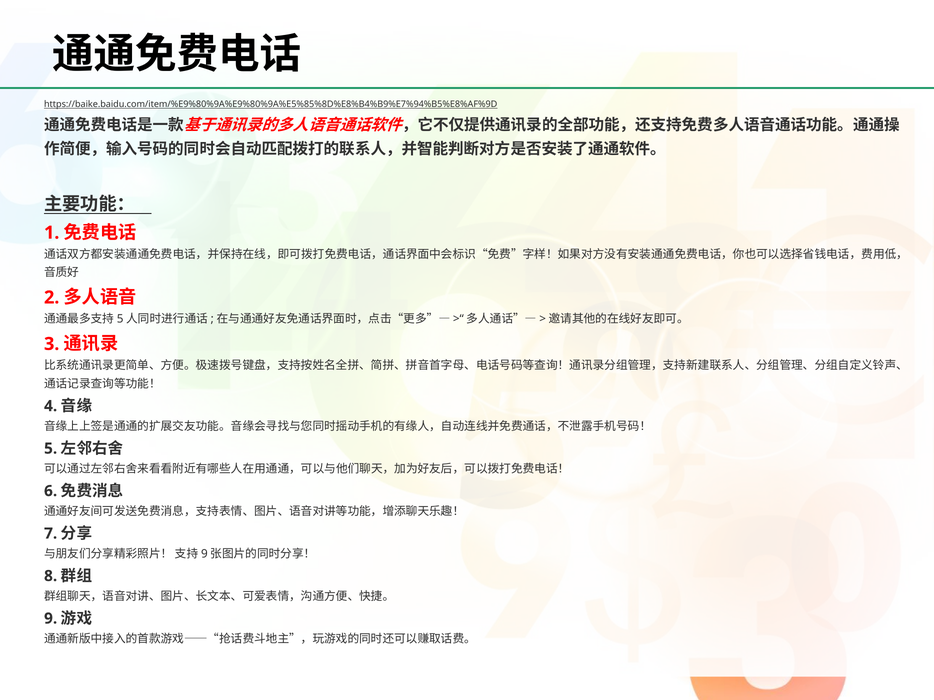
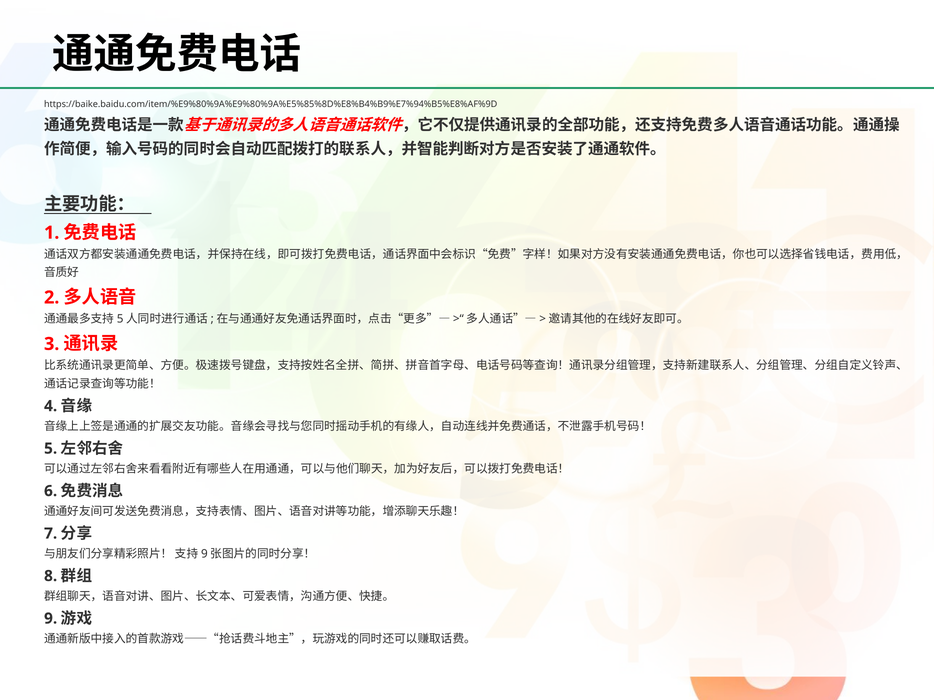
https://baike.baidu.com/item/%E9%80%9A%E9%80%9A%E5%85%8D%E8%B4%B9%E7%94%B5%E8%AF%9D underline: present -> none
